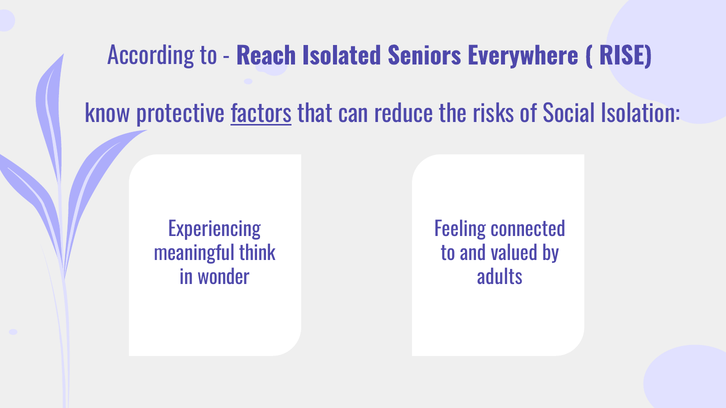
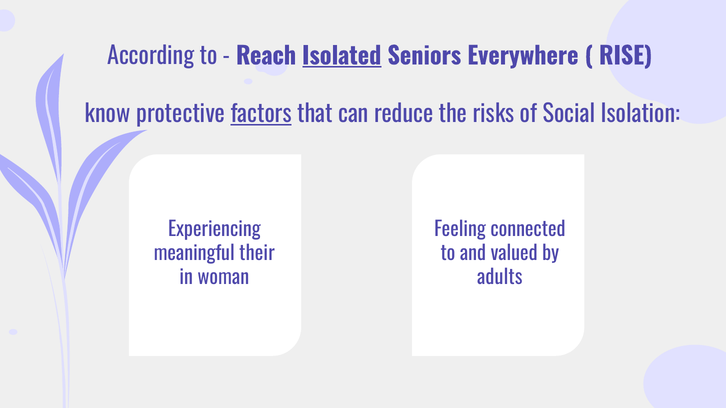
Isolated underline: none -> present
think: think -> their
wonder: wonder -> woman
